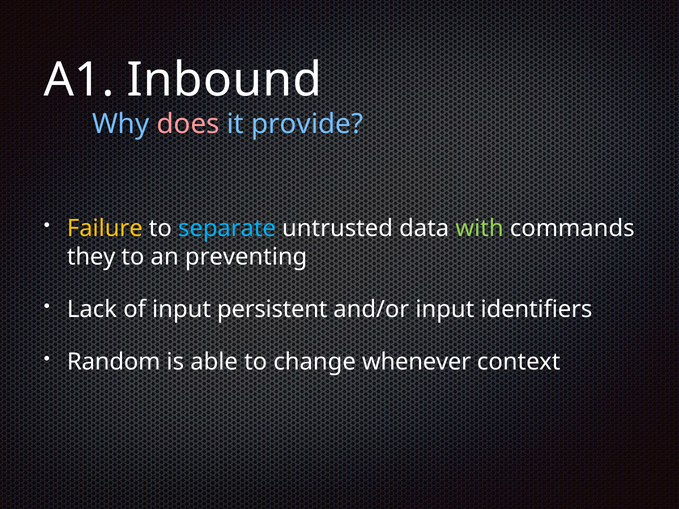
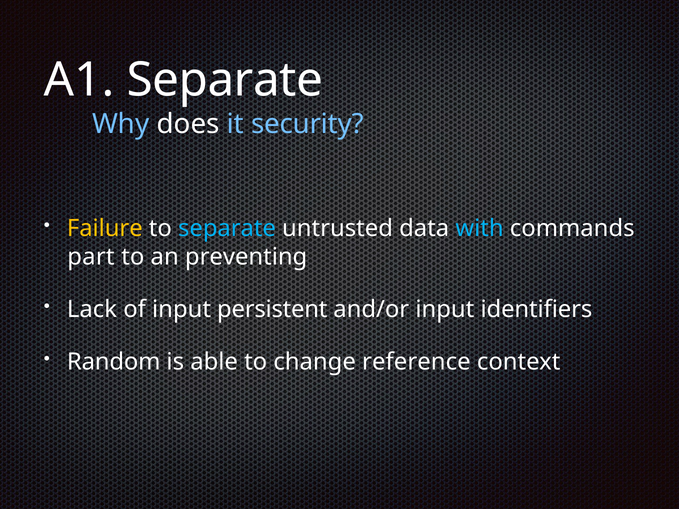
A1 Inbound: Inbound -> Separate
does colour: pink -> white
provide: provide -> security
with colour: light green -> light blue
they: they -> part
whenever: whenever -> reference
